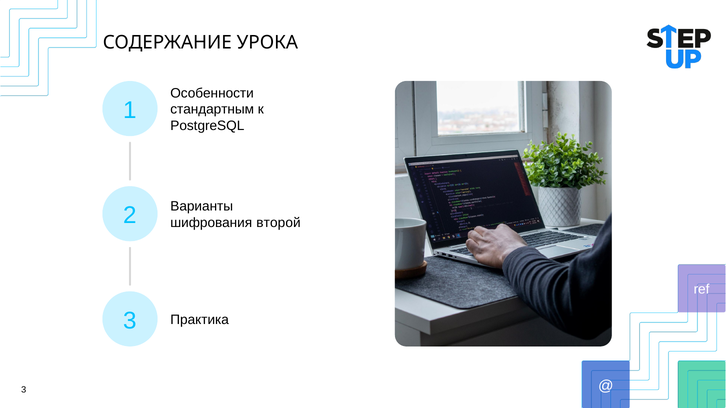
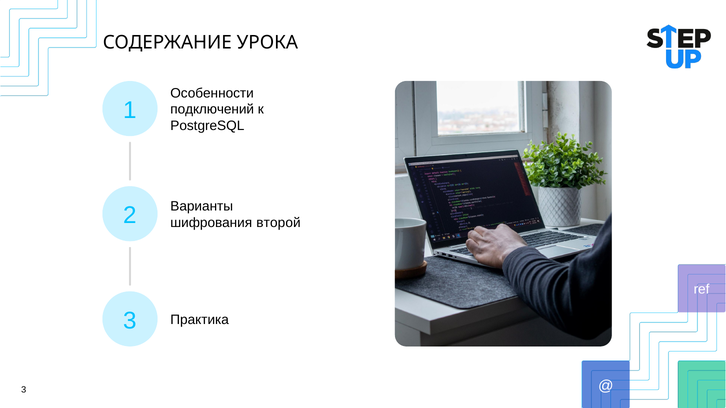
стандартным: стандартным -> подключений
